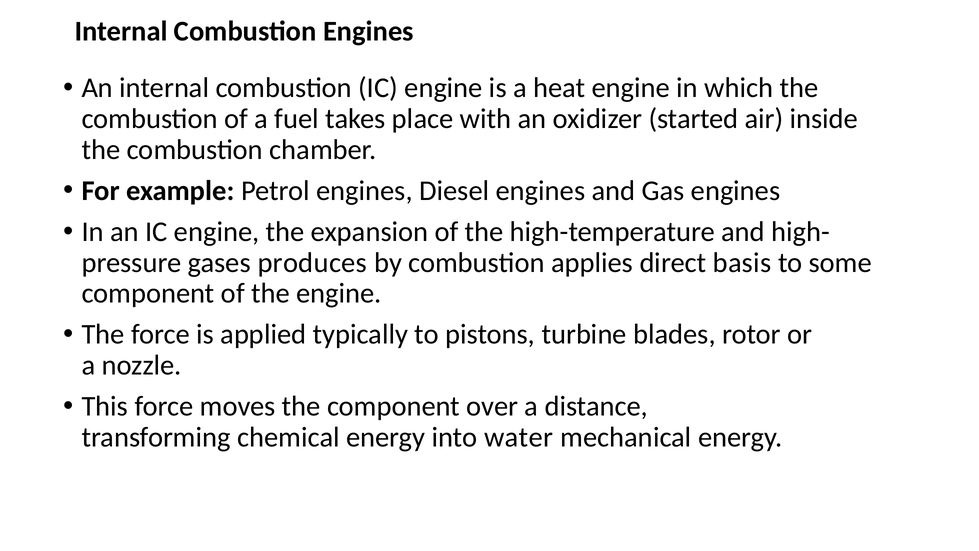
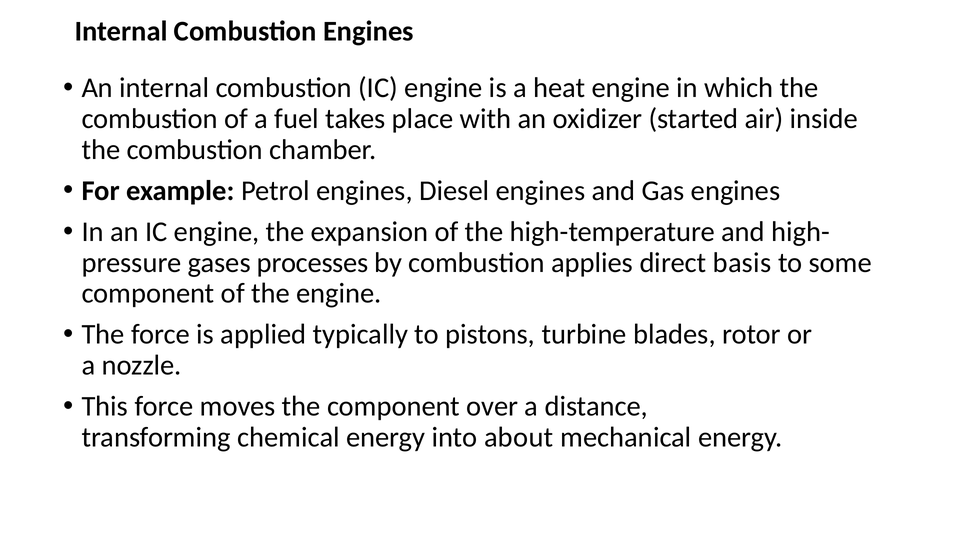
produces: produces -> processes
water: water -> about
